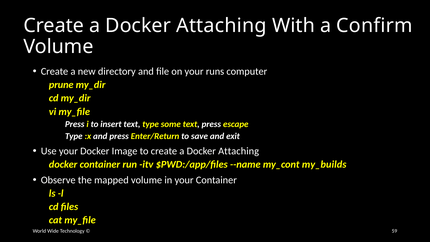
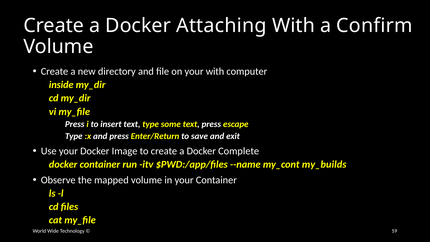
your runs: runs -> with
prune: prune -> inside
Attaching at (239, 151): Attaching -> Complete
